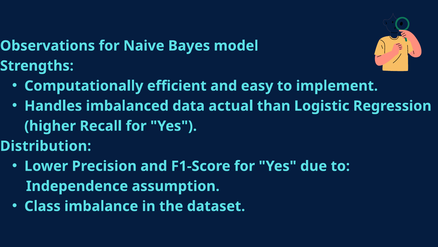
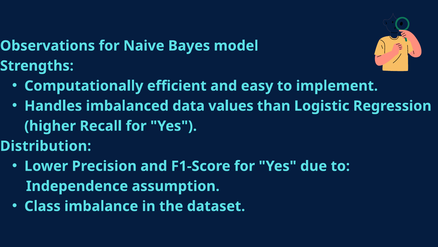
actual: actual -> values
